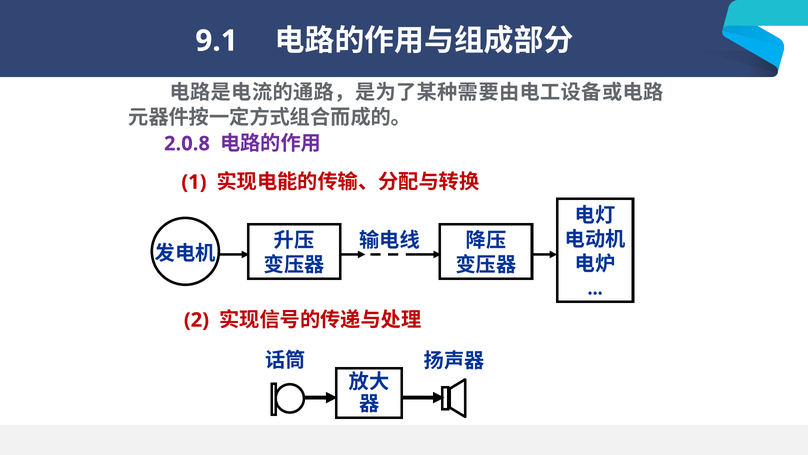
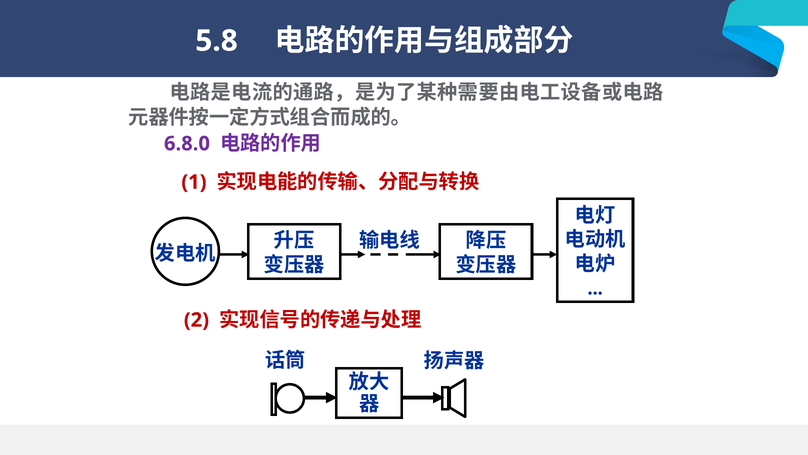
9.1: 9.1 -> 5.8
2.0.8: 2.0.8 -> 6.8.0
